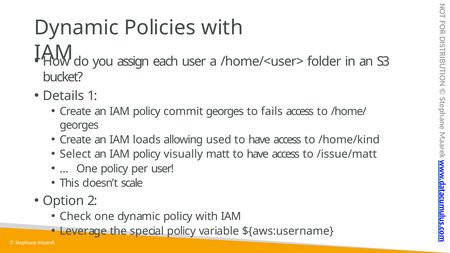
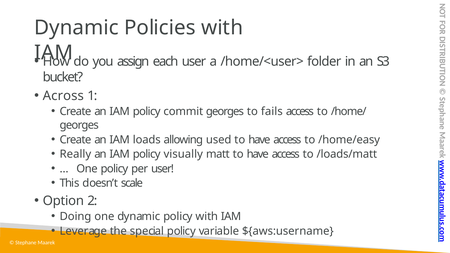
Details: Details -> Across
/home/kind: /home/kind -> /home/easy
Select: Select -> Really
/issue/matt: /issue/matt -> /loads/matt
Check: Check -> Doing
